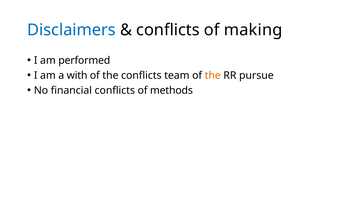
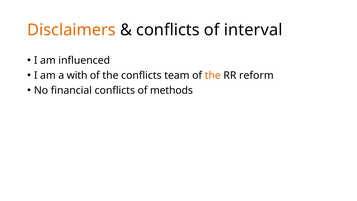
Disclaimers colour: blue -> orange
making: making -> interval
performed: performed -> influenced
pursue: pursue -> reform
